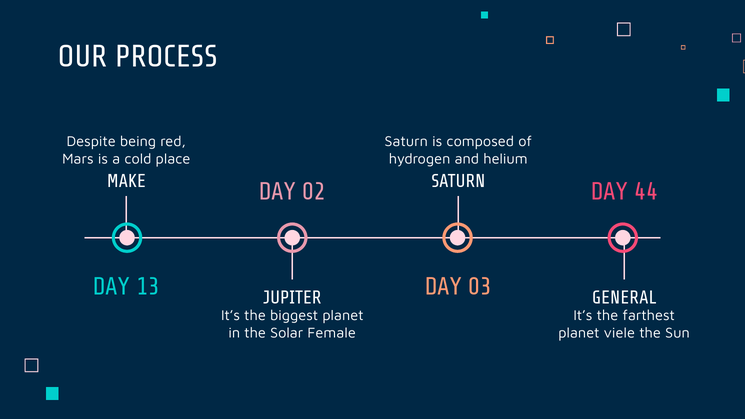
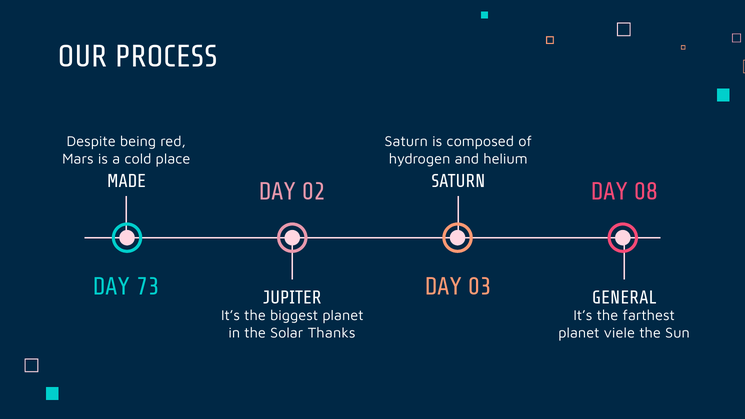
MAKE: MAKE -> MADE
44: 44 -> 08
13: 13 -> 73
Female: Female -> Thanks
